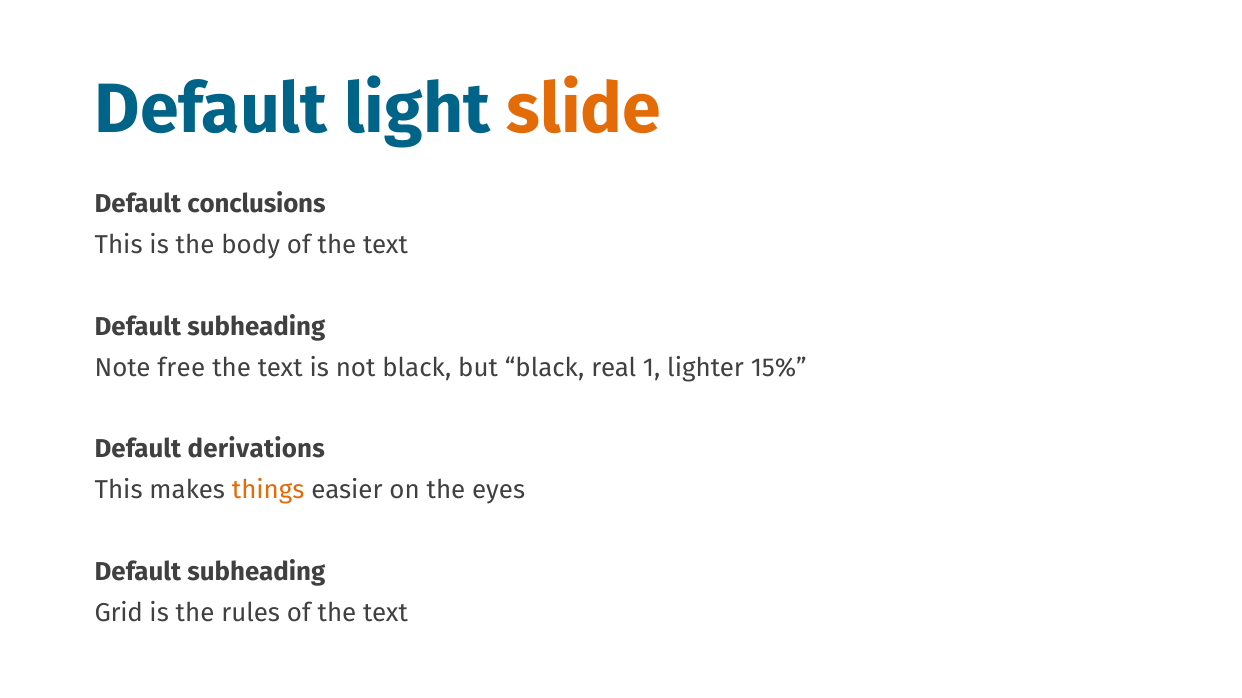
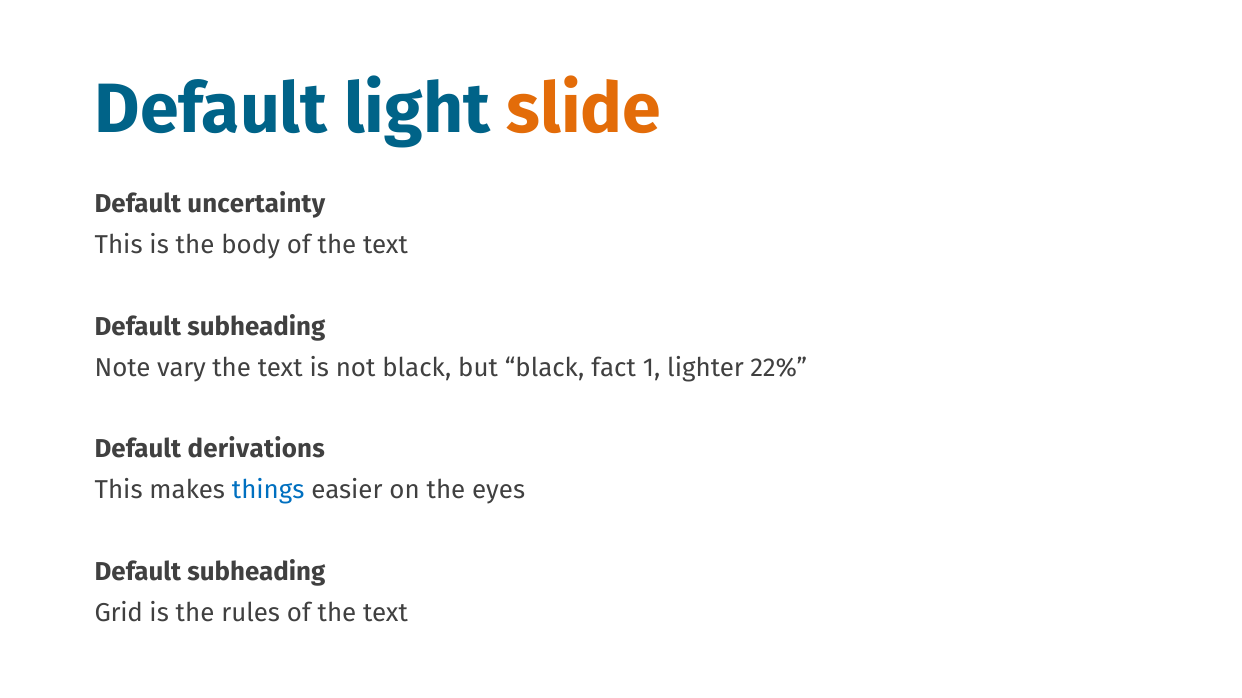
conclusions: conclusions -> uncertainty
free: free -> vary
real: real -> fact
15%: 15% -> 22%
things colour: orange -> blue
